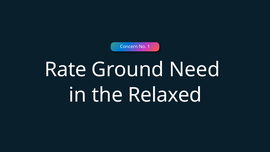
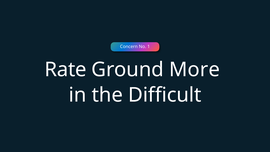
Need: Need -> More
Relaxed: Relaxed -> Difficult
